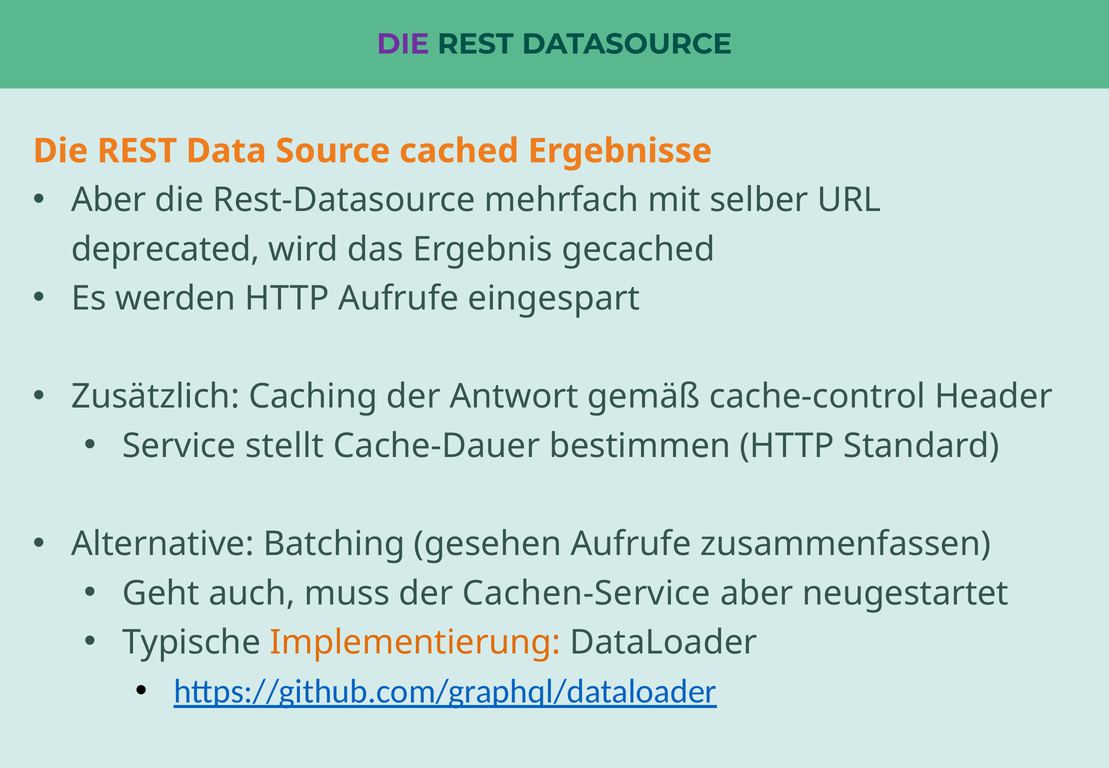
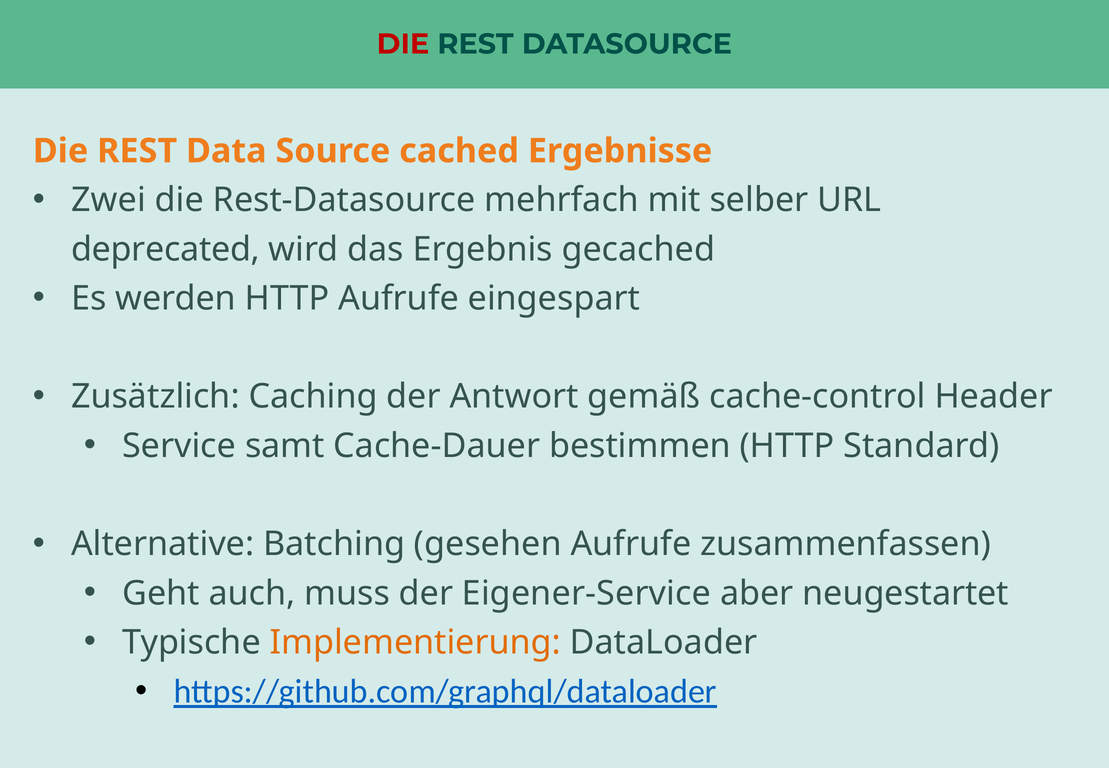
DIE at (403, 44) colour: purple -> red
Aber at (109, 200): Aber -> Zwei
stellt: stellt -> samt
Cachen-Service: Cachen-Service -> Eigener-Service
